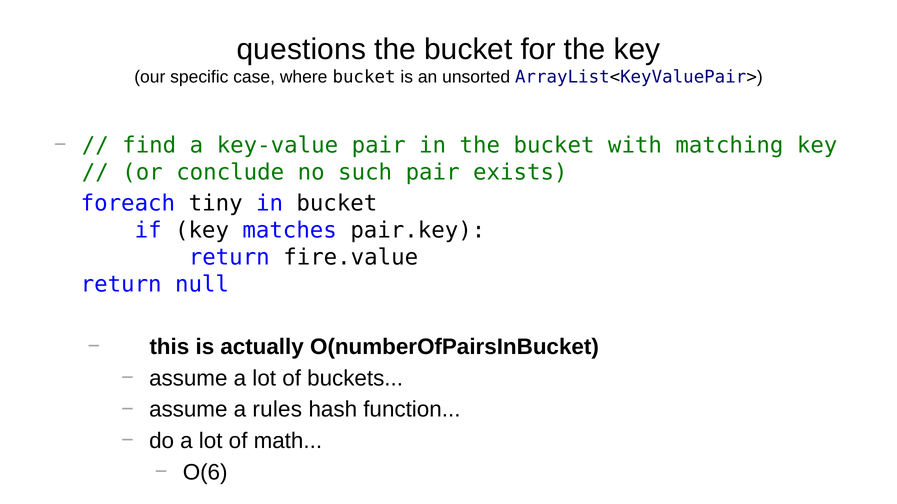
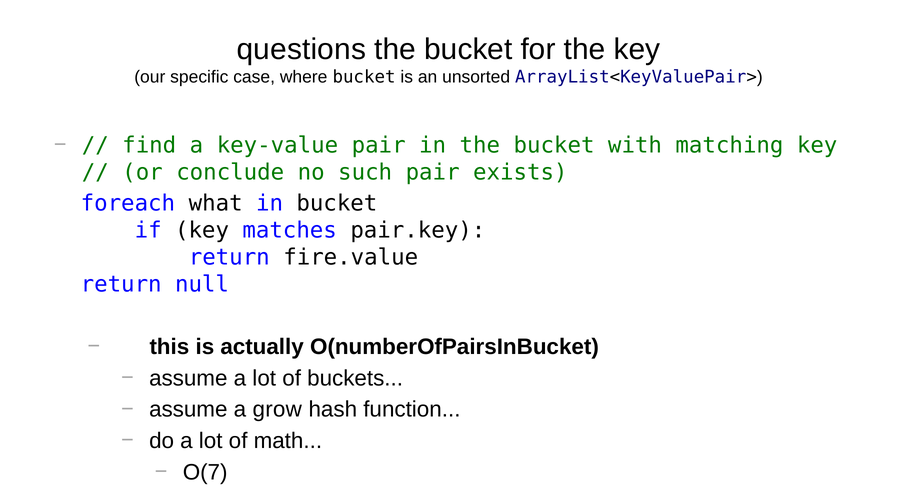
tiny: tiny -> what
rules: rules -> grow
O(6: O(6 -> O(7
